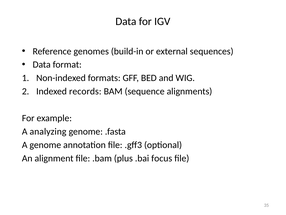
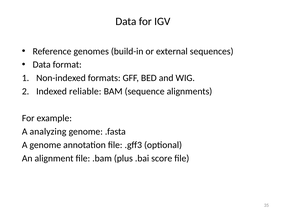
records: records -> reliable
focus: focus -> score
